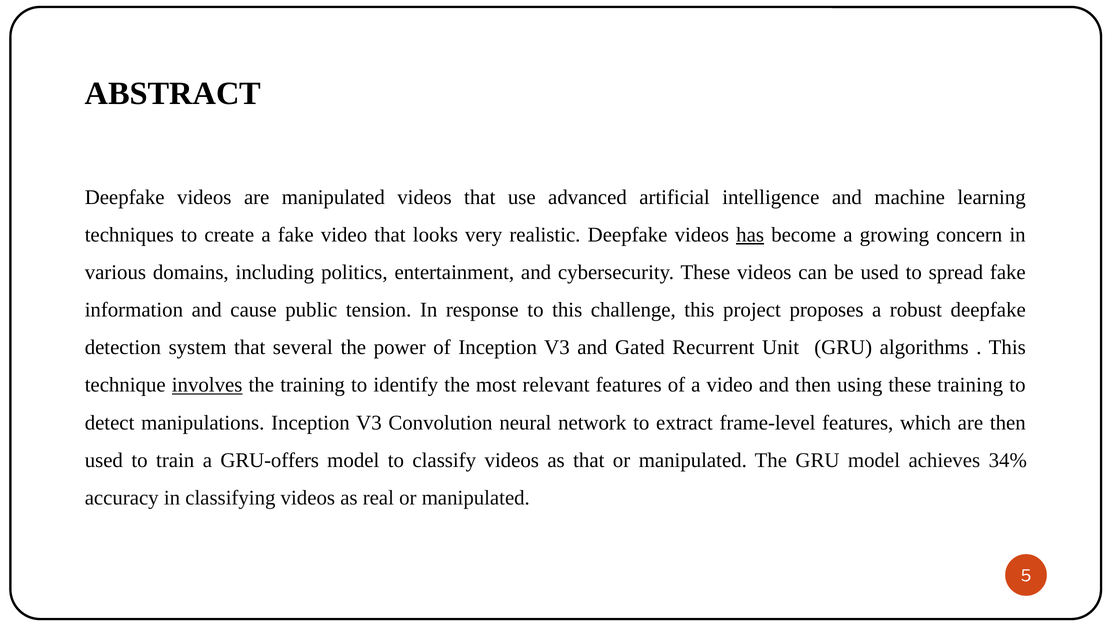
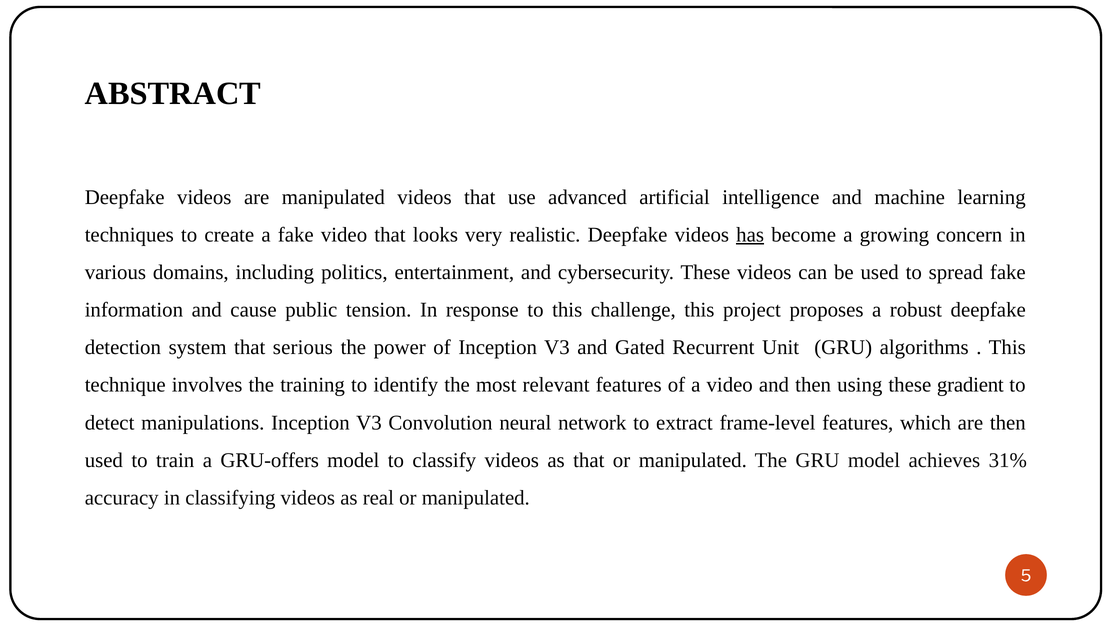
several: several -> serious
involves underline: present -> none
these training: training -> gradient
34%: 34% -> 31%
